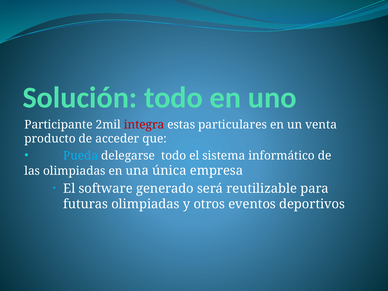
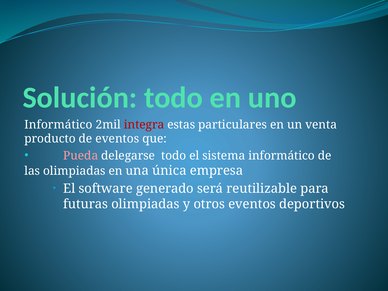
Participante at (59, 125): Participante -> Informático
de acceder: acceder -> eventos
Pueda colour: light blue -> pink
